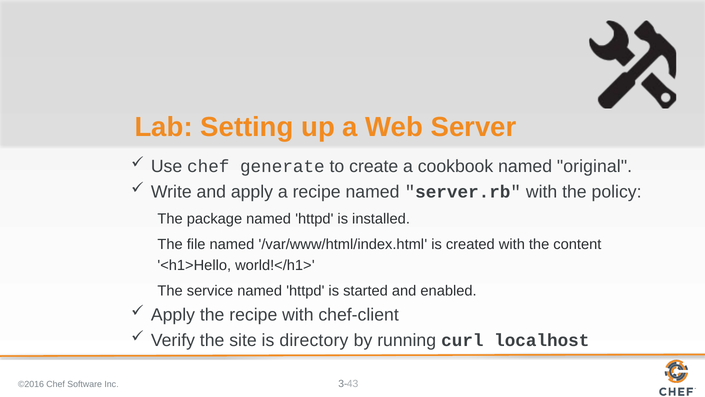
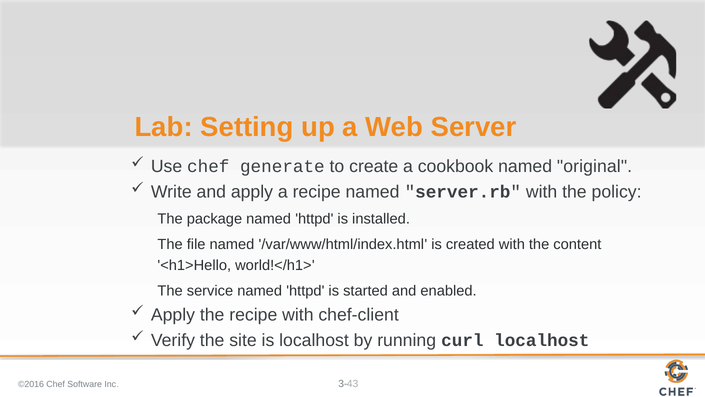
is directory: directory -> localhost
